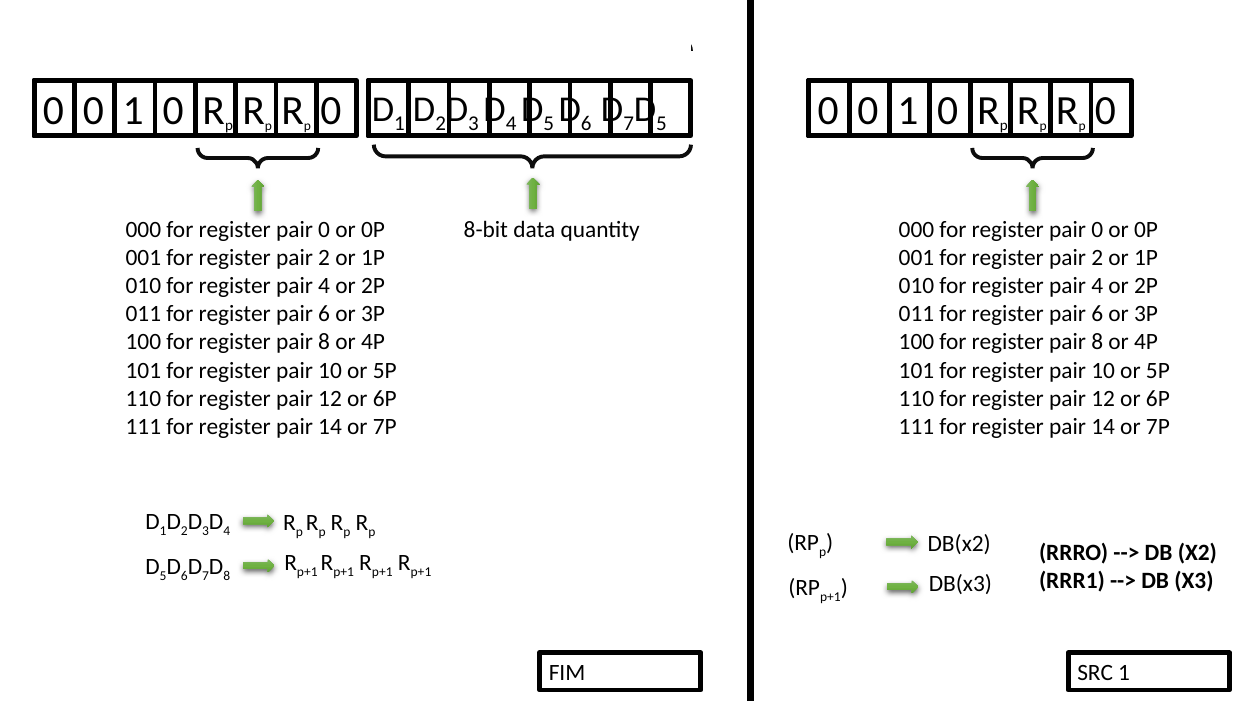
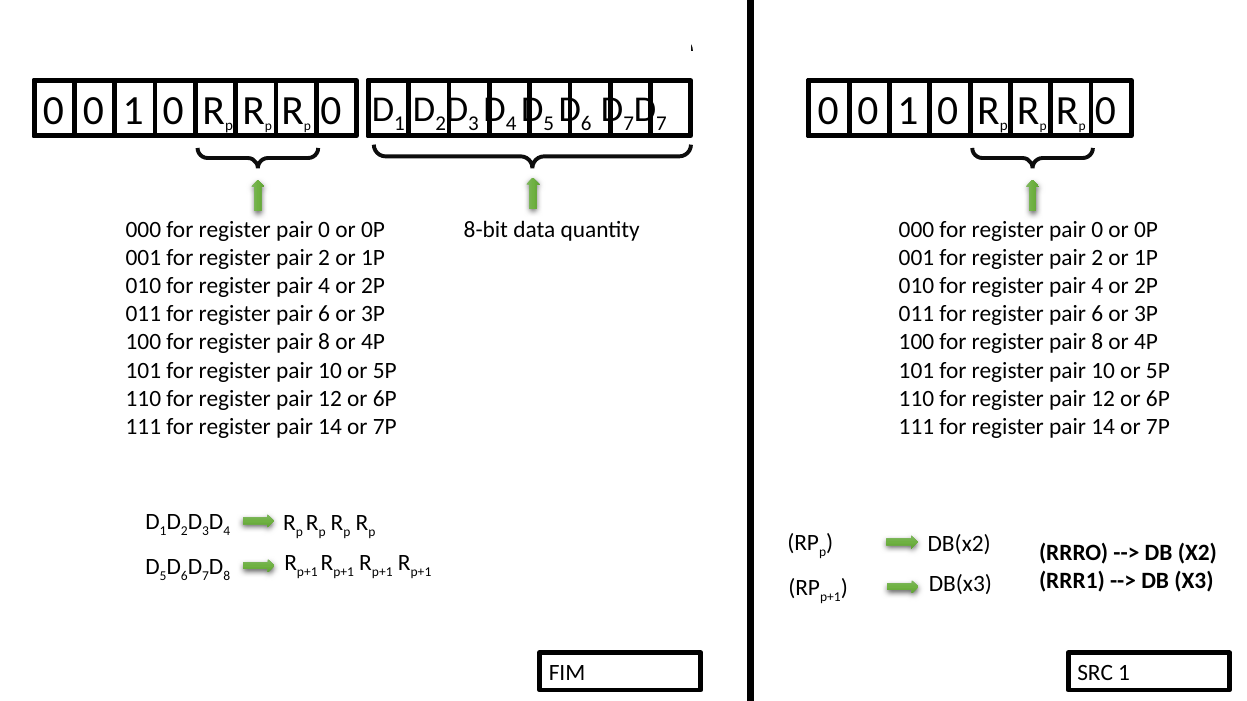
5 at (661, 124): 5 -> 7
